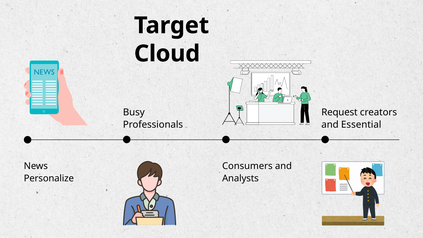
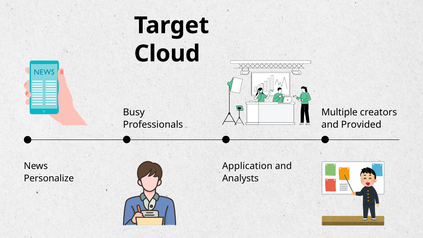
Request: Request -> Multiple
Essential: Essential -> Provided
Consumers: Consumers -> Application
